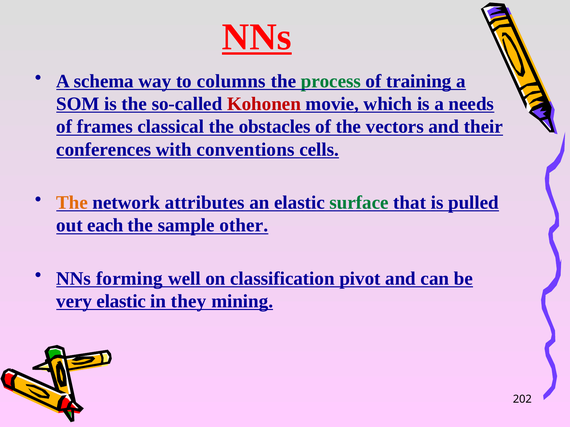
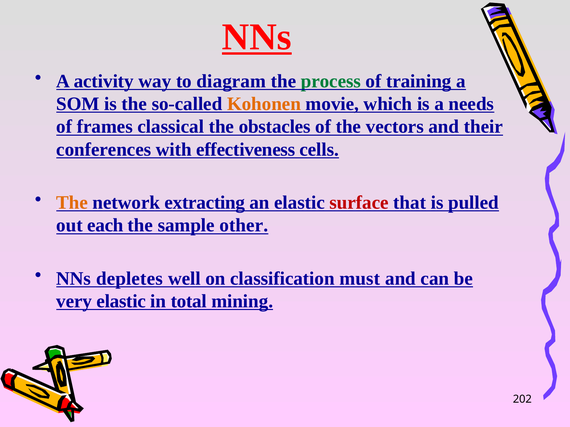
schema: schema -> activity
columns: columns -> diagram
Kohonen colour: red -> orange
conventions: conventions -> effectiveness
attributes: attributes -> extracting
surface colour: green -> red
forming: forming -> depletes
pivot: pivot -> must
they: they -> total
